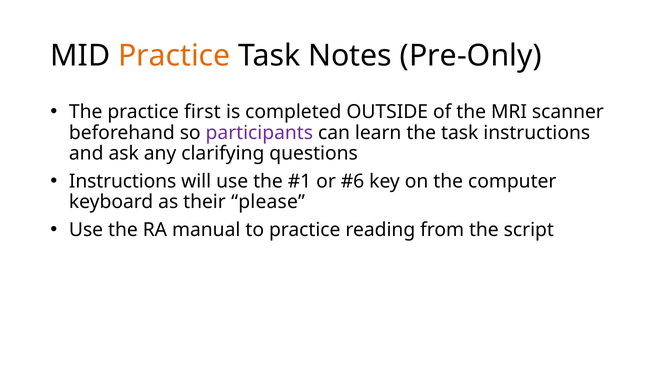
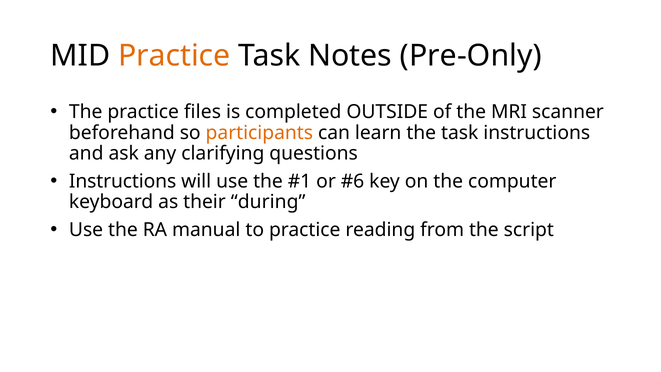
first: first -> files
participants colour: purple -> orange
please: please -> during
